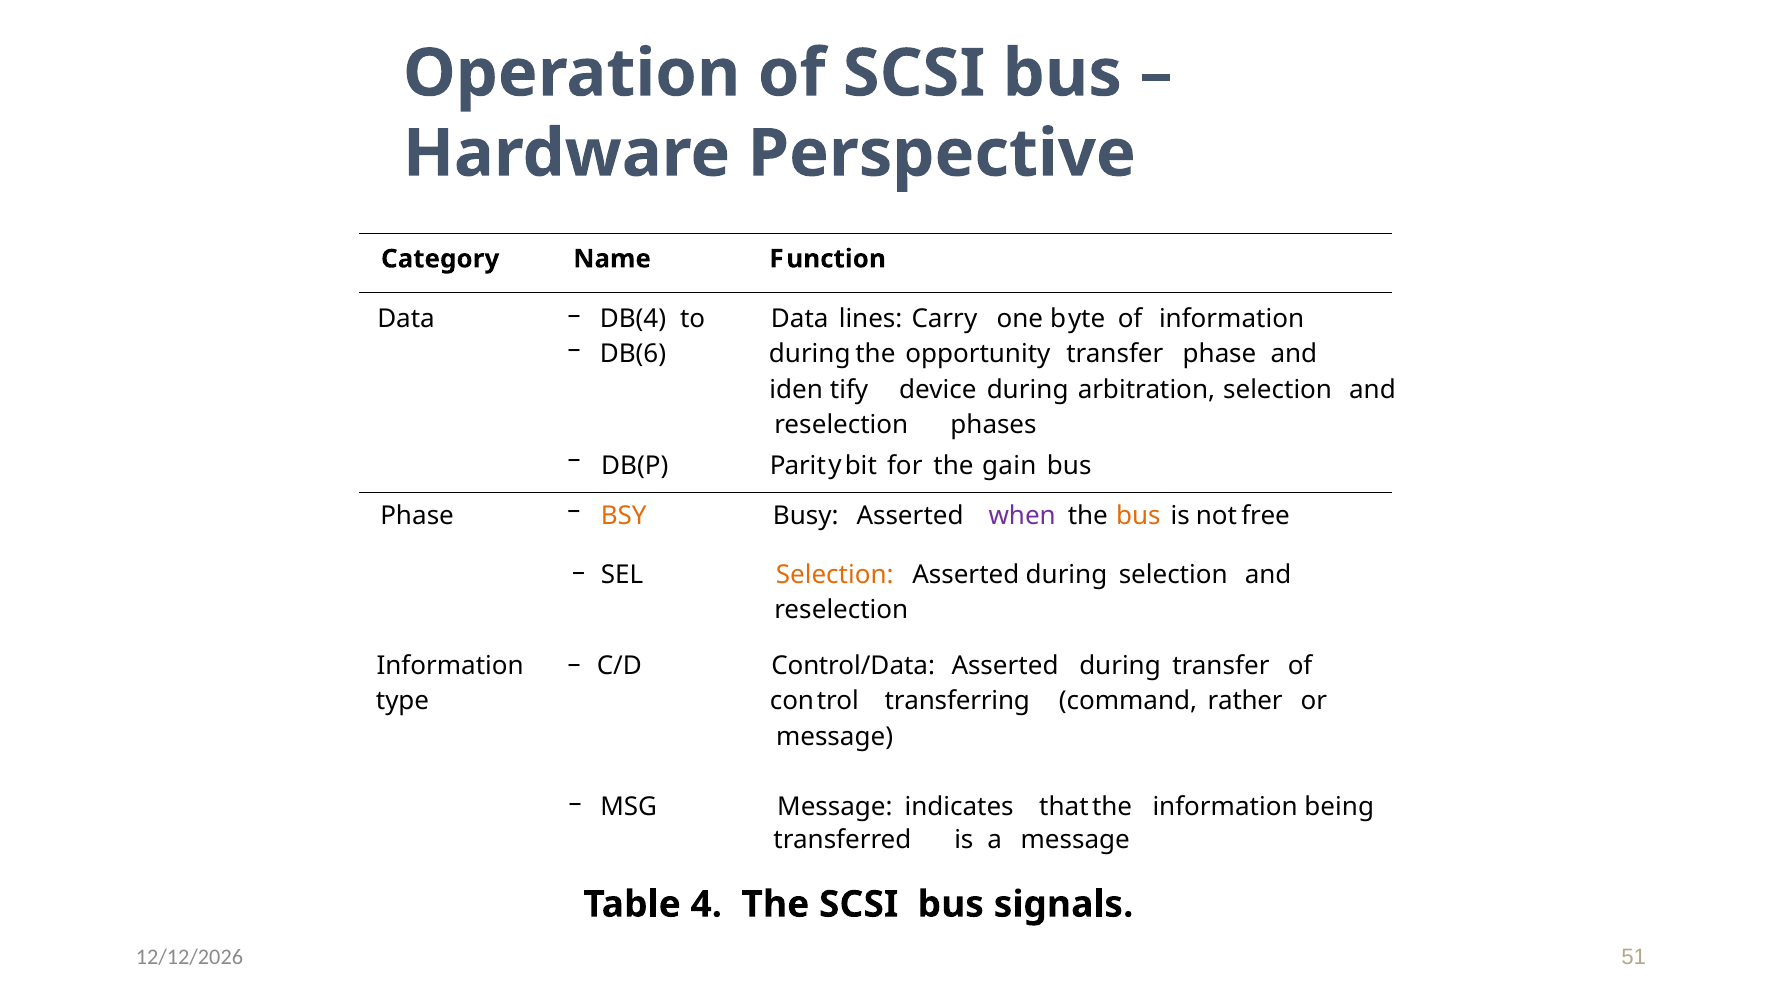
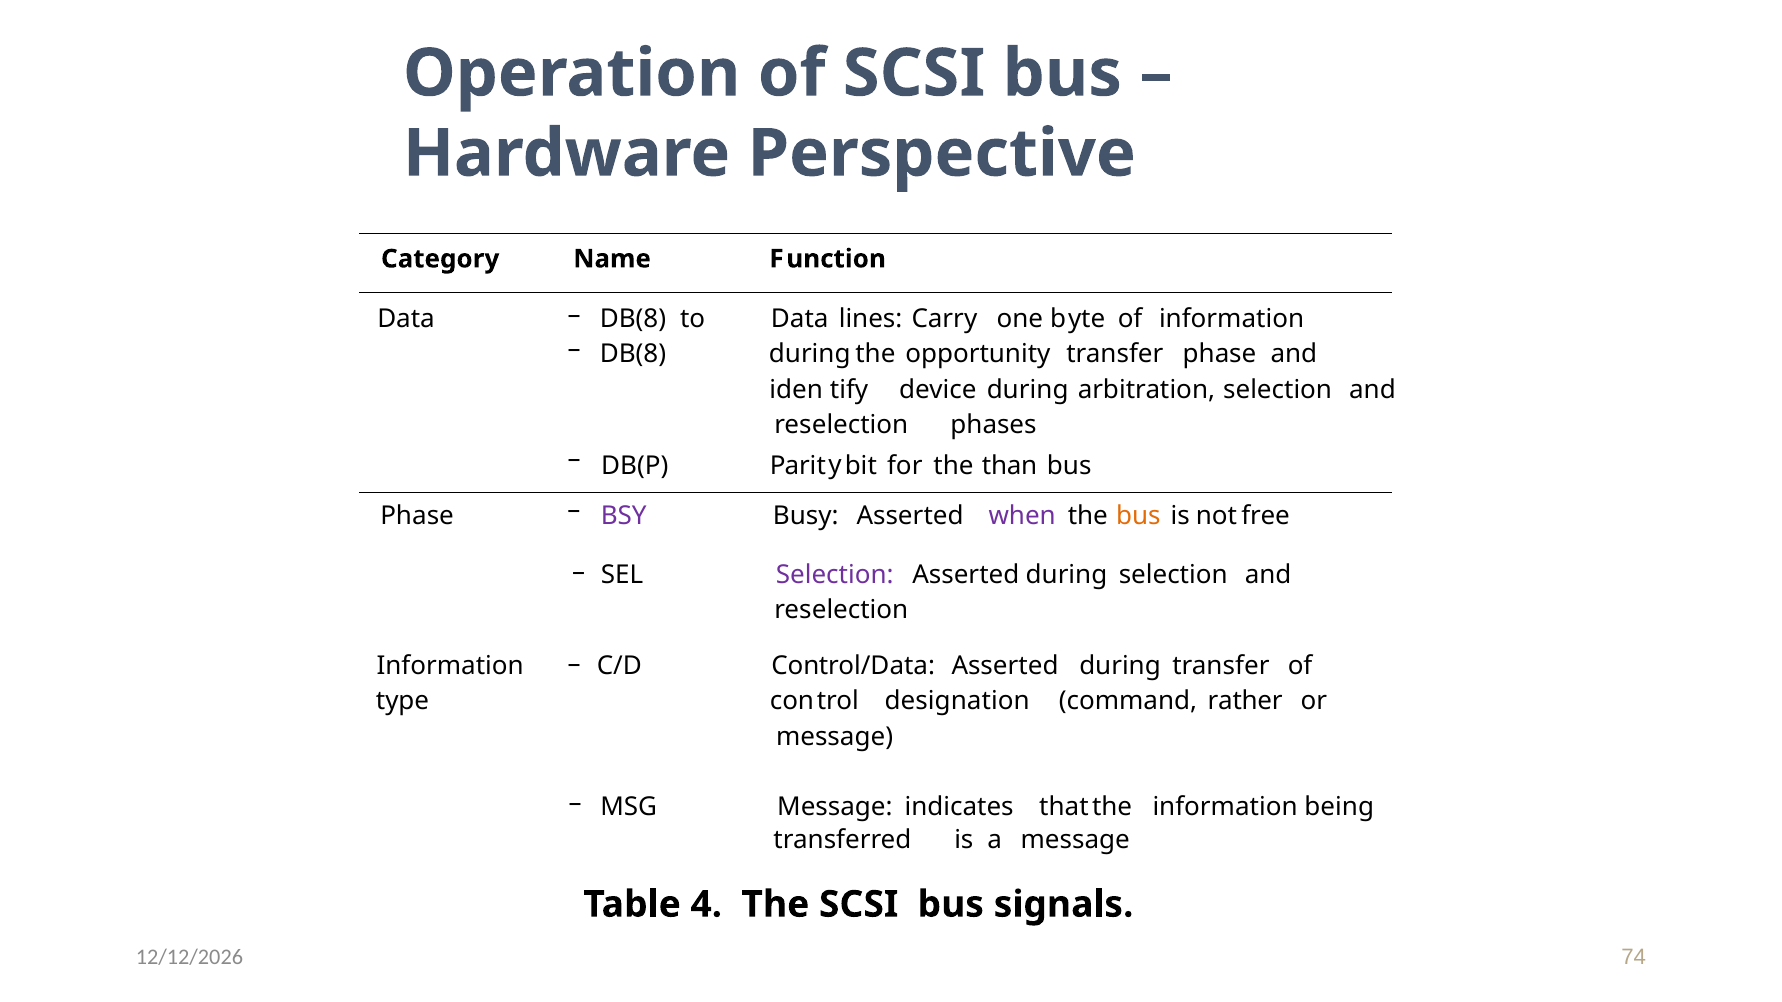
Data DB(4: DB(4 -> DB(8
DB(6 at (633, 354): DB(6 -> DB(8
gain: gain -> than
BSY colour: orange -> purple
Selection at (835, 575) colour: orange -> purple
transferring: transferring -> designation
51: 51 -> 74
